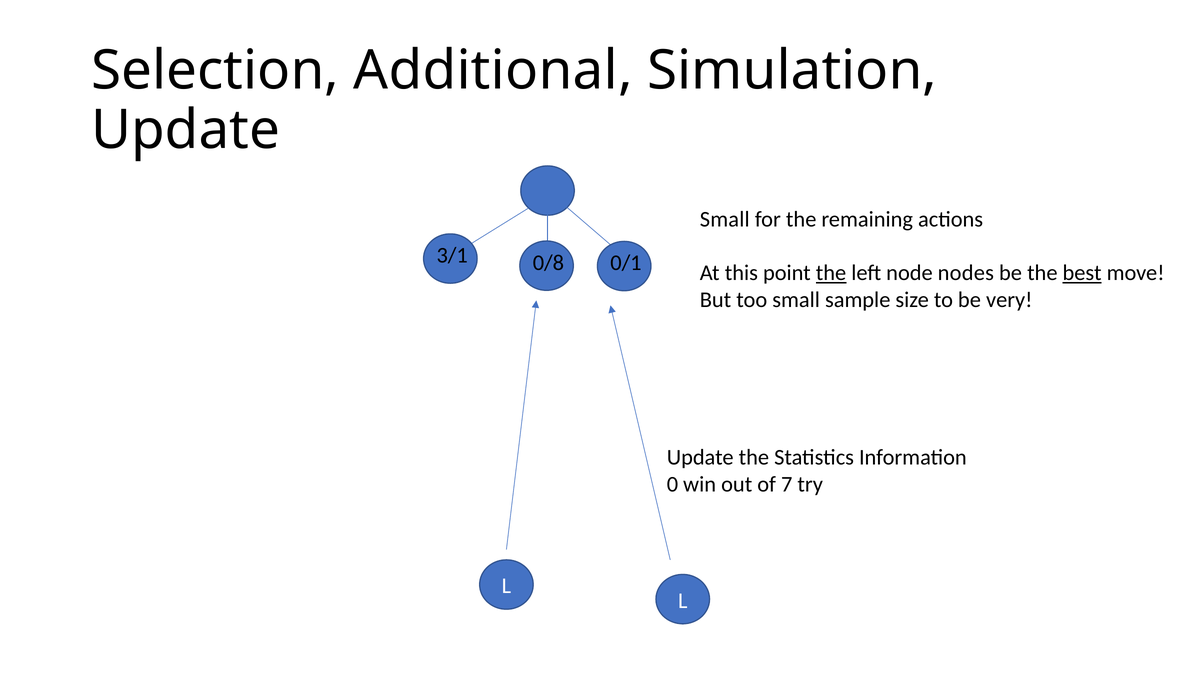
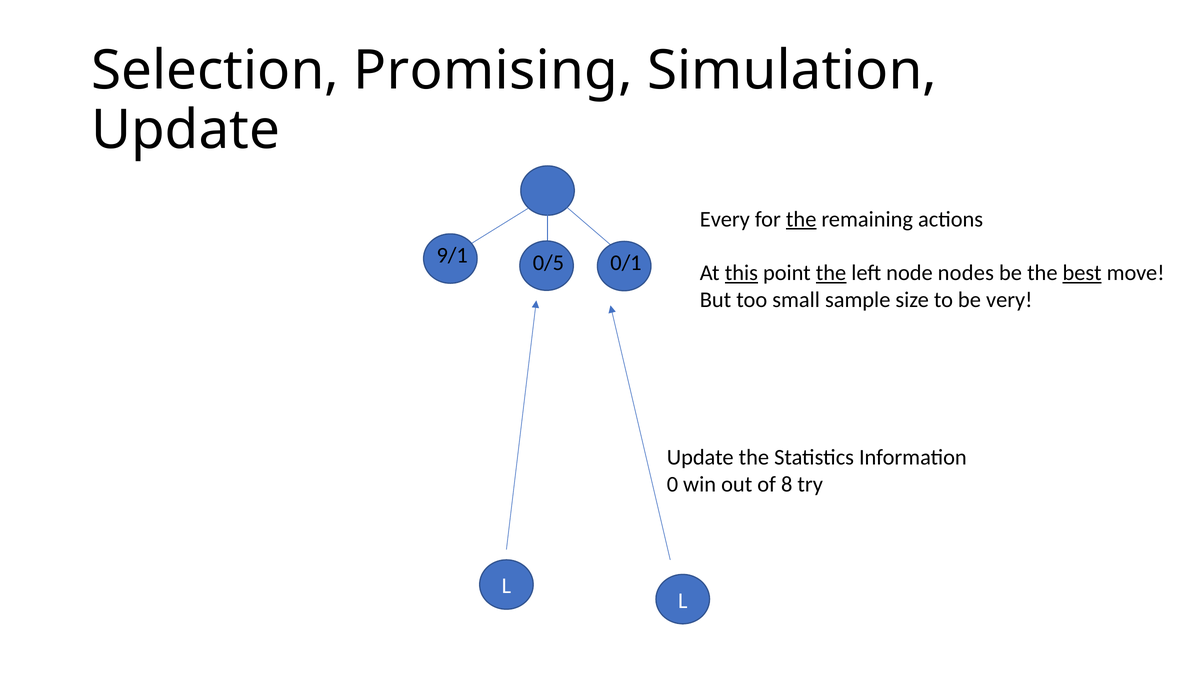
Additional: Additional -> Promising
Small at (725, 219): Small -> Every
the at (801, 219) underline: none -> present
3/1: 3/1 -> 9/1
0/8: 0/8 -> 0/5
this underline: none -> present
7: 7 -> 8
